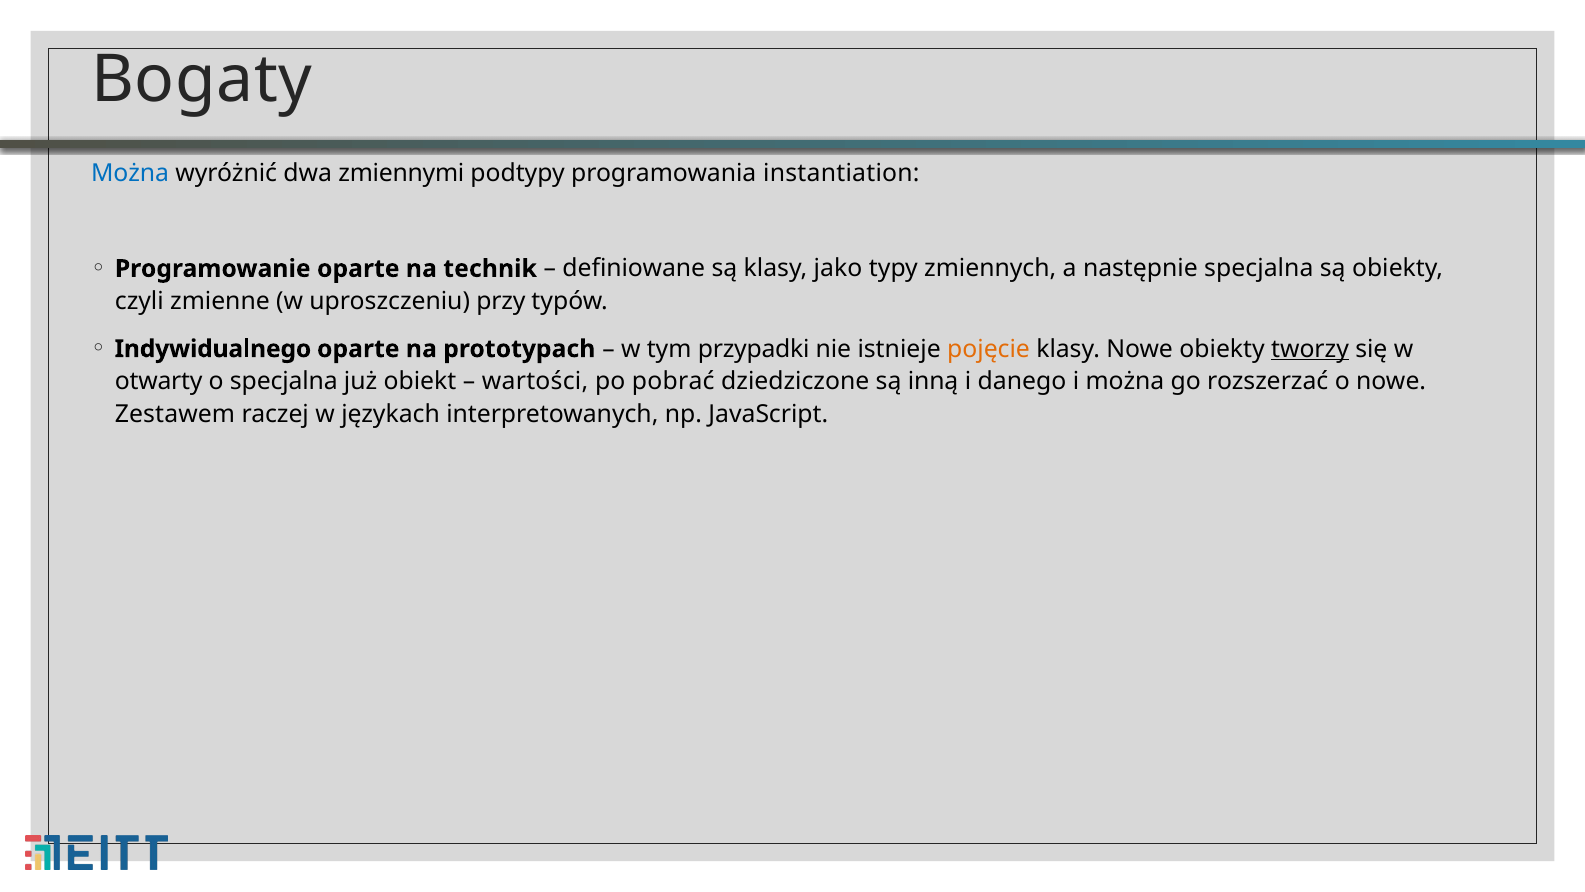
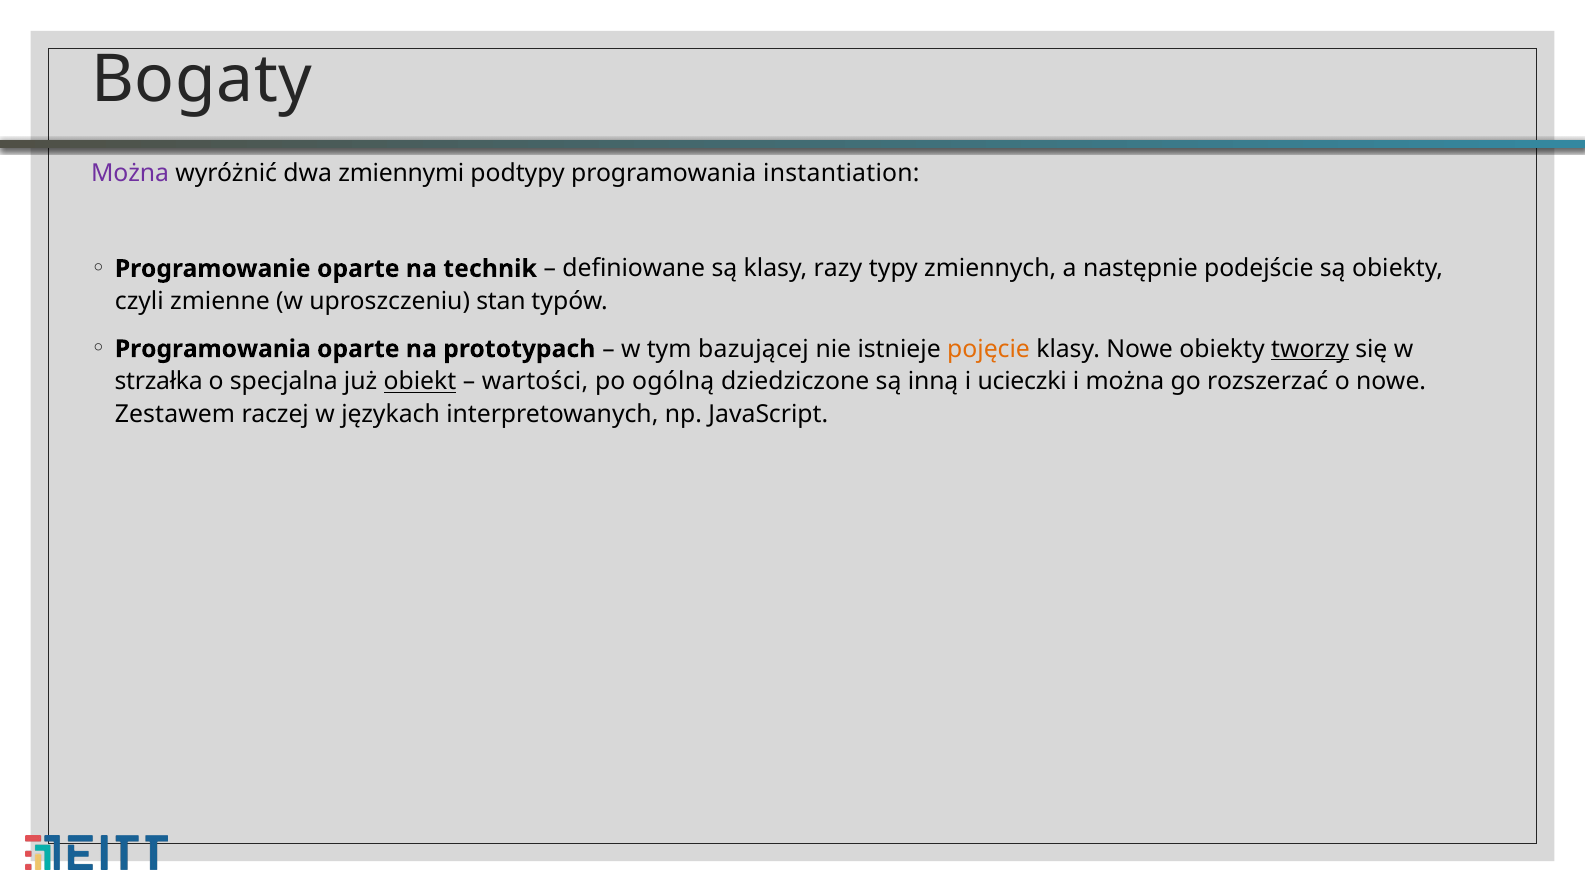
Można at (130, 173) colour: blue -> purple
jako: jako -> razy
następnie specjalna: specjalna -> podejście
przy: przy -> stan
Indywidualnego at (213, 349): Indywidualnego -> Programowania
przypadki: przypadki -> bazującej
otwarty: otwarty -> strzałka
obiekt underline: none -> present
pobrać: pobrać -> ogólną
danego: danego -> ucieczki
